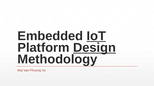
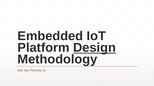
IoT underline: present -> none
